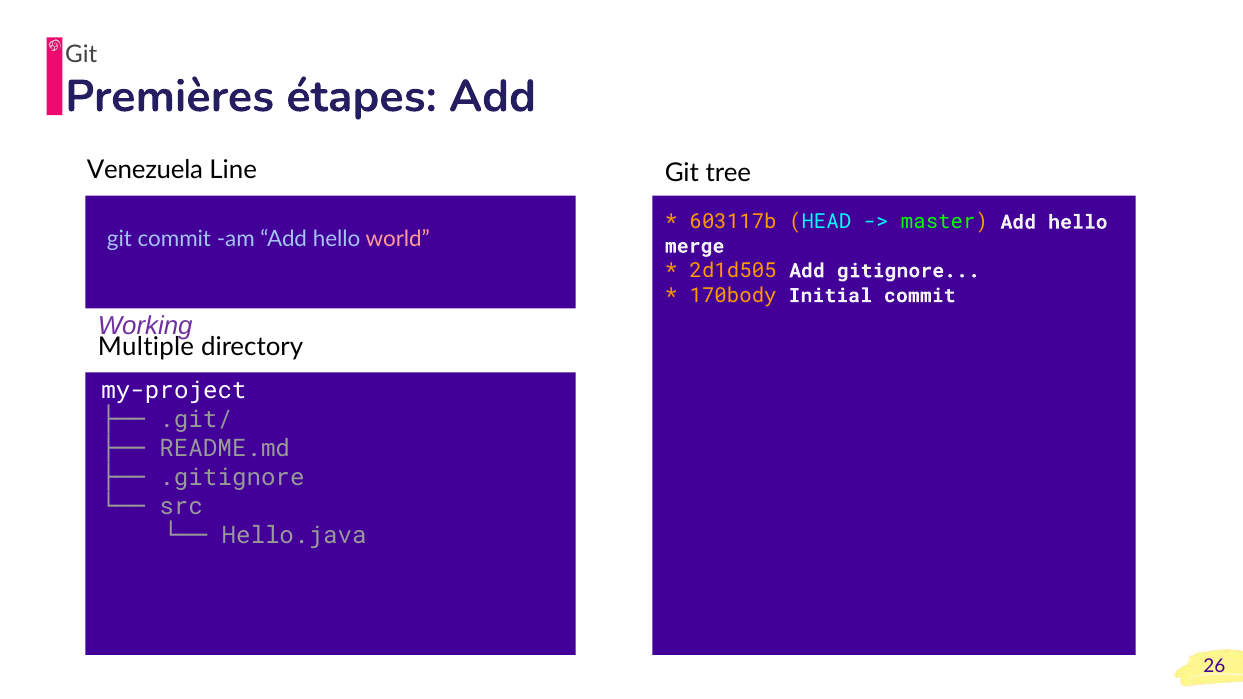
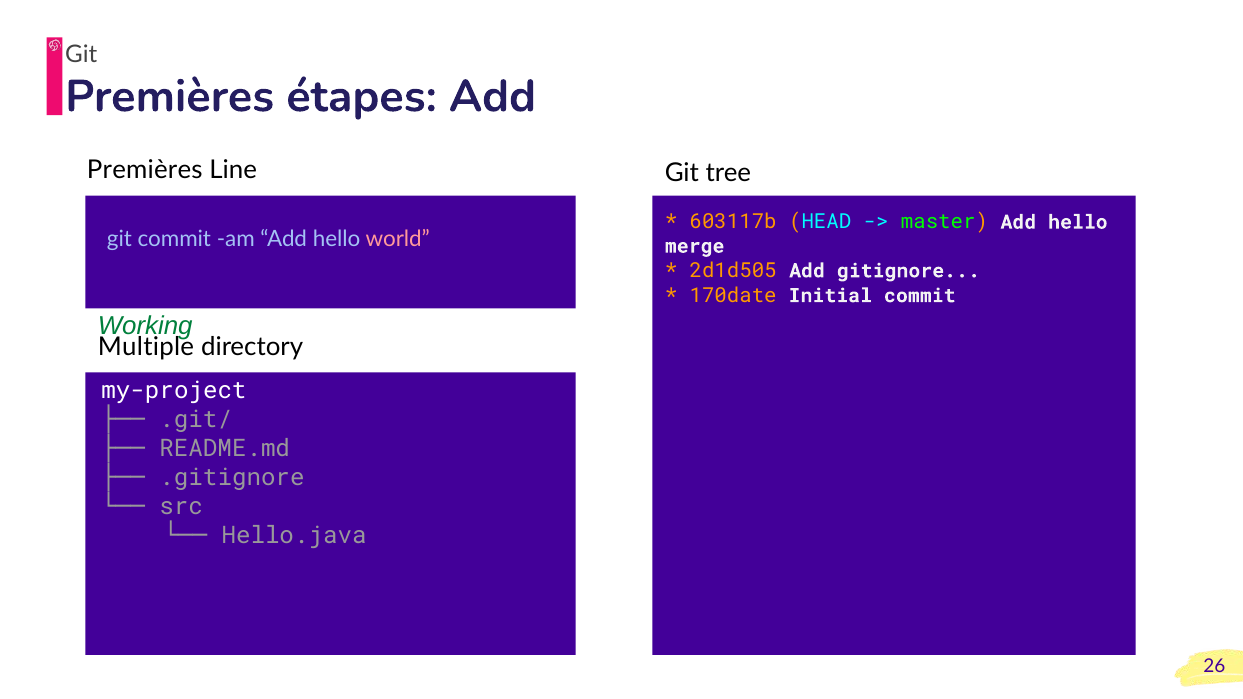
Venezuela at (145, 170): Venezuela -> Premières
170body: 170body -> 170date
Working colour: purple -> green
